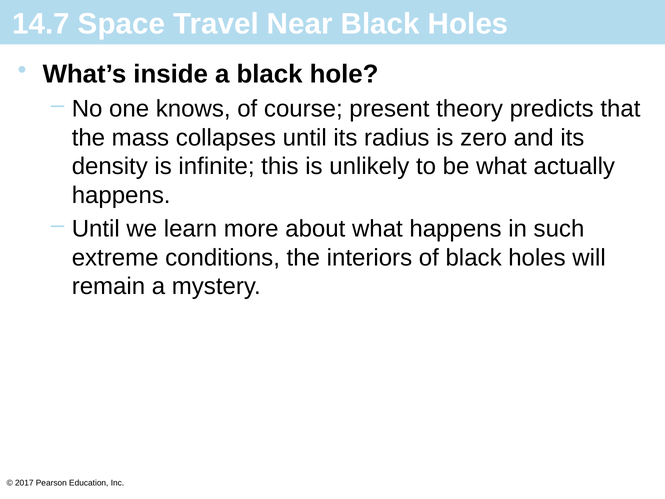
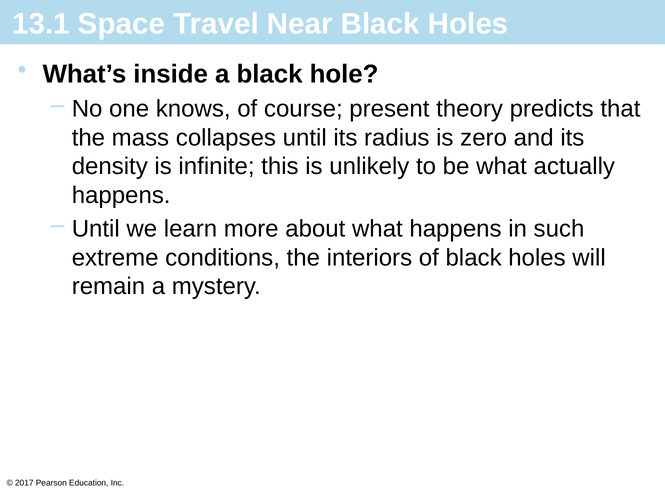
14.7: 14.7 -> 13.1
